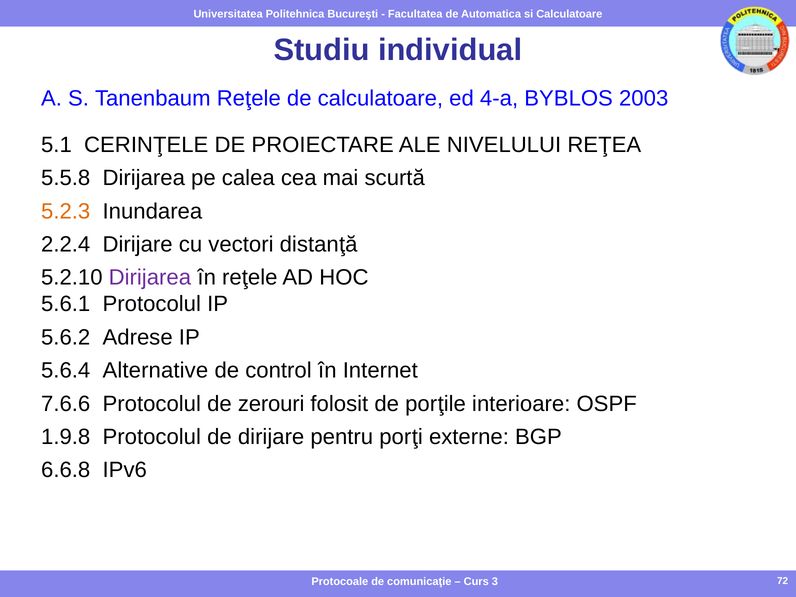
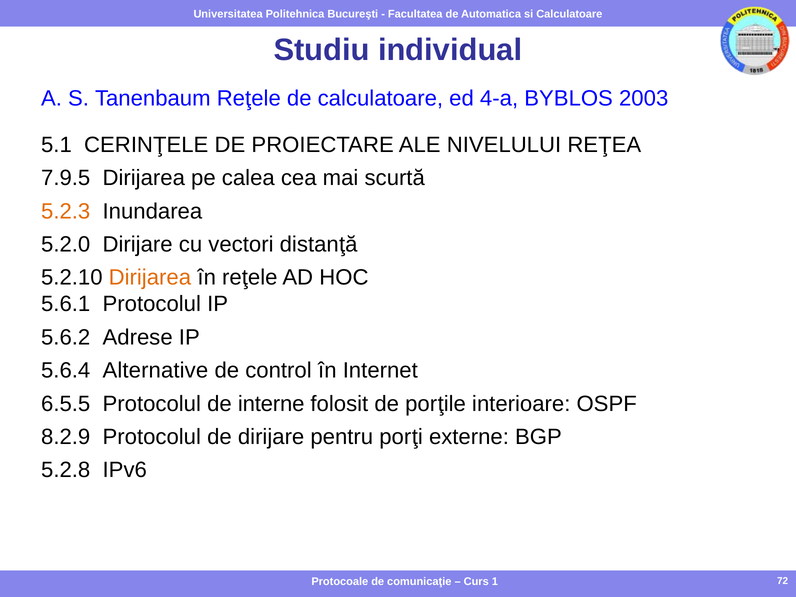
5.5.8: 5.5.8 -> 7.9.5
2.2.4: 2.2.4 -> 5.2.0
Dirijarea at (150, 278) colour: purple -> orange
7.6.6: 7.6.6 -> 6.5.5
zerouri: zerouri -> interne
1.9.8: 1.9.8 -> 8.2.9
6.6.8: 6.6.8 -> 5.2.8
3: 3 -> 1
